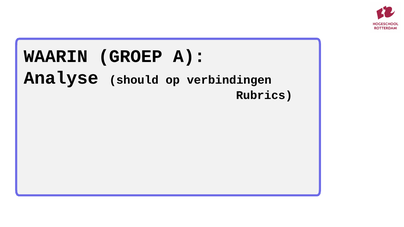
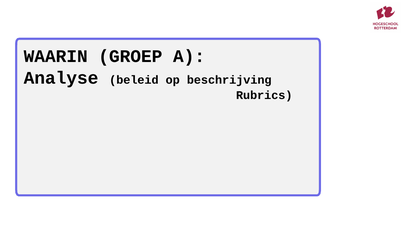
should: should -> beleid
verbindingen: verbindingen -> beschrijving
